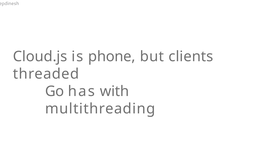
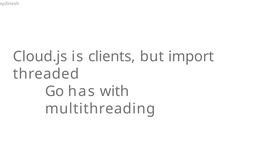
phone: phone -> clients
clients: clients -> import
